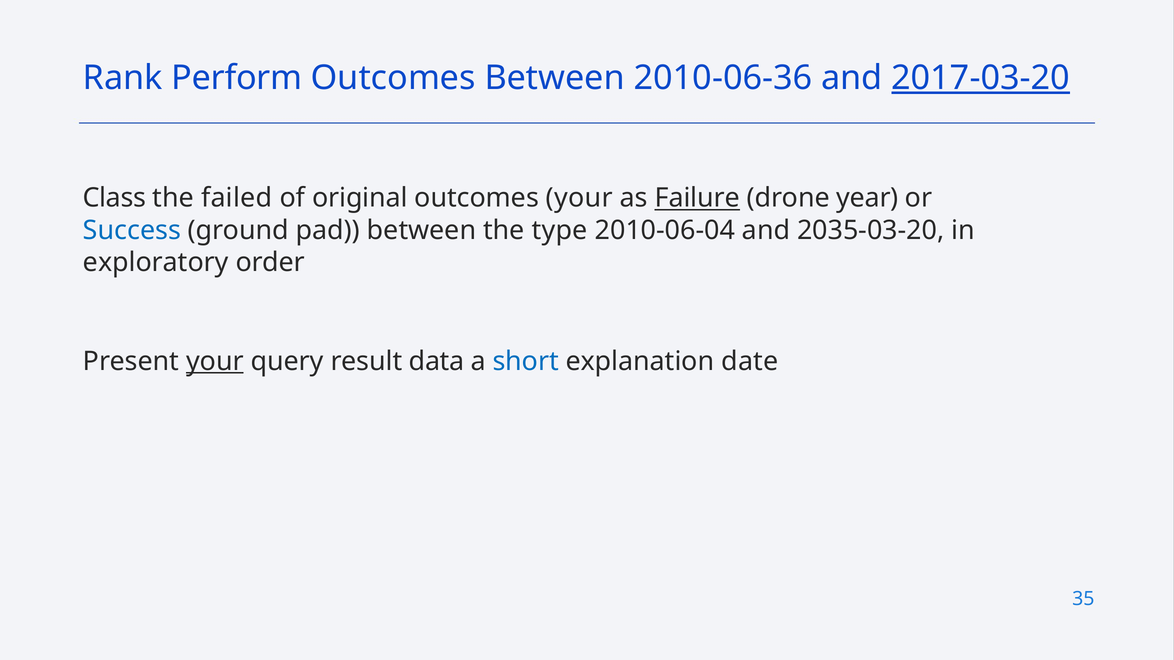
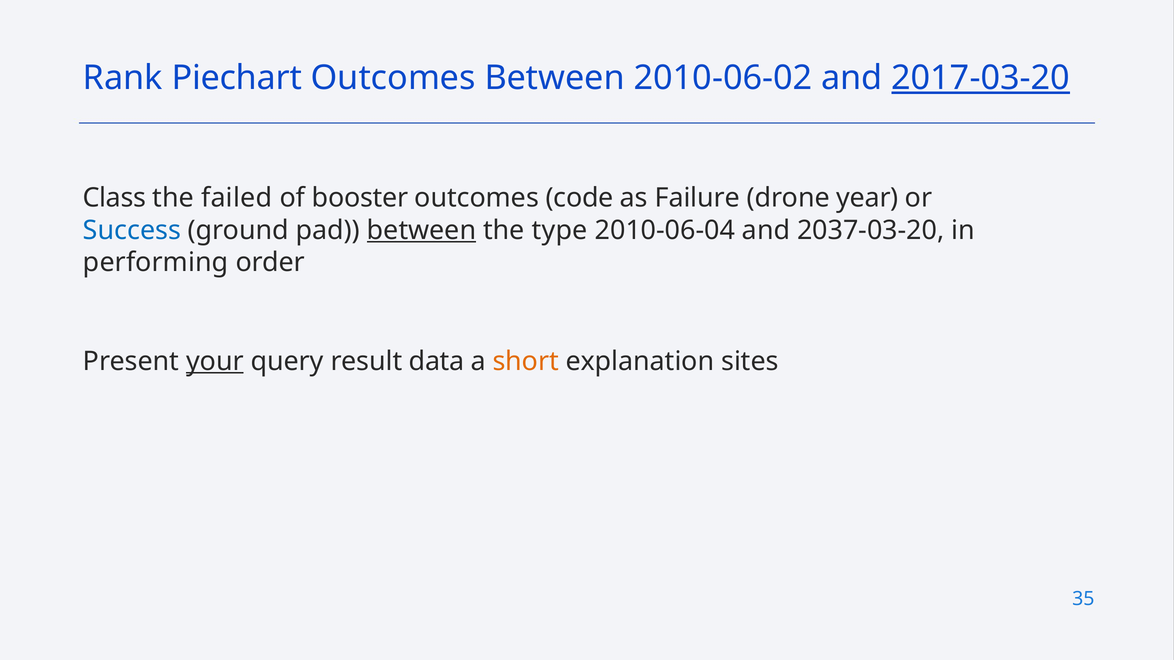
Perform: Perform -> Piechart
2010-06-36: 2010-06-36 -> 2010-06-02
original: original -> booster
outcomes your: your -> code
Failure underline: present -> none
between at (422, 230) underline: none -> present
2035-03-20: 2035-03-20 -> 2037-03-20
exploratory: exploratory -> performing
short colour: blue -> orange
date: date -> sites
